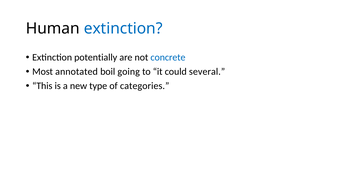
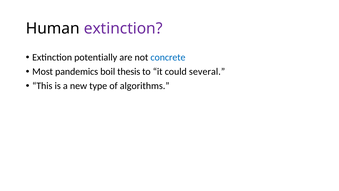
extinction at (123, 28) colour: blue -> purple
annotated: annotated -> pandemics
going: going -> thesis
categories: categories -> algorithms
